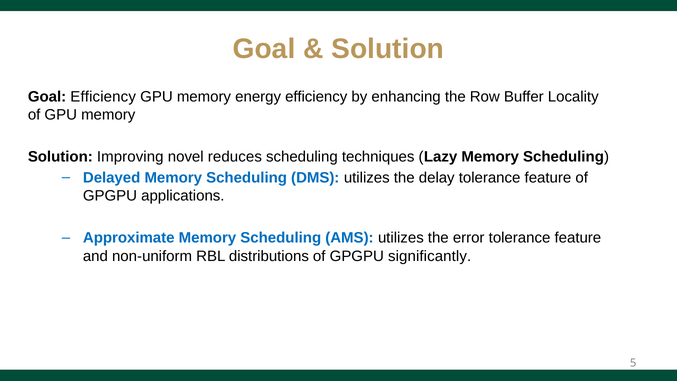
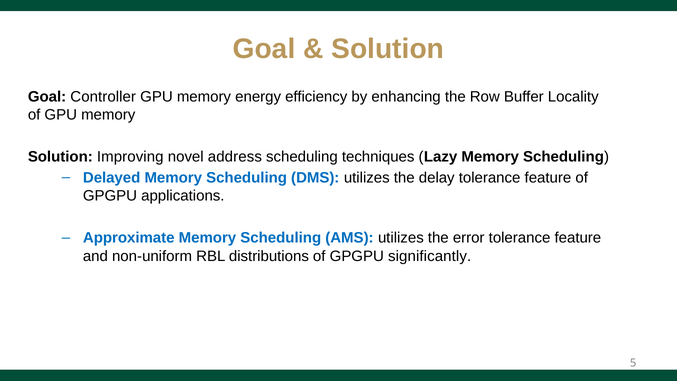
Goal Efficiency: Efficiency -> Controller
reduces: reduces -> address
